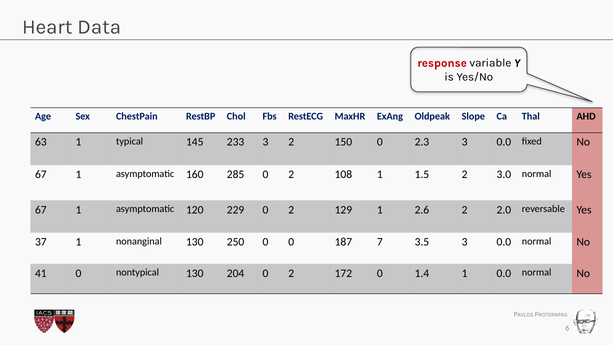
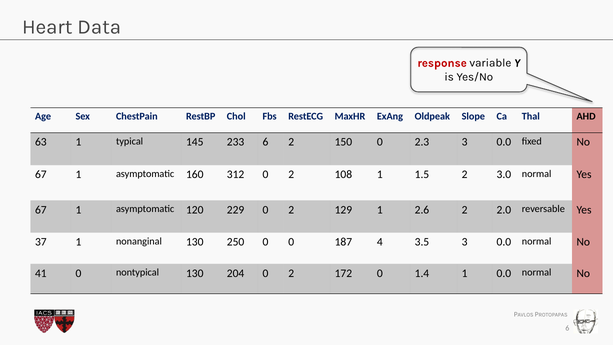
233 3: 3 -> 6
285: 285 -> 312
7: 7 -> 4
